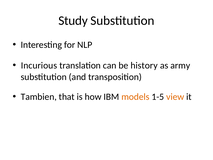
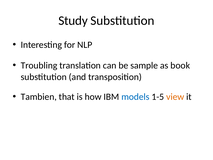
Incurious: Incurious -> Troubling
history: history -> sample
army: army -> book
models colour: orange -> blue
